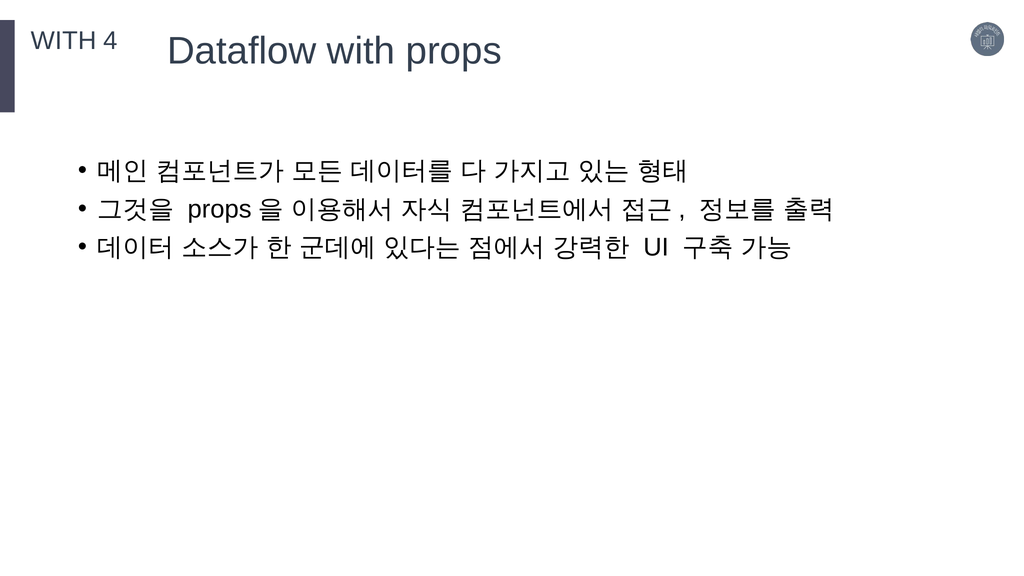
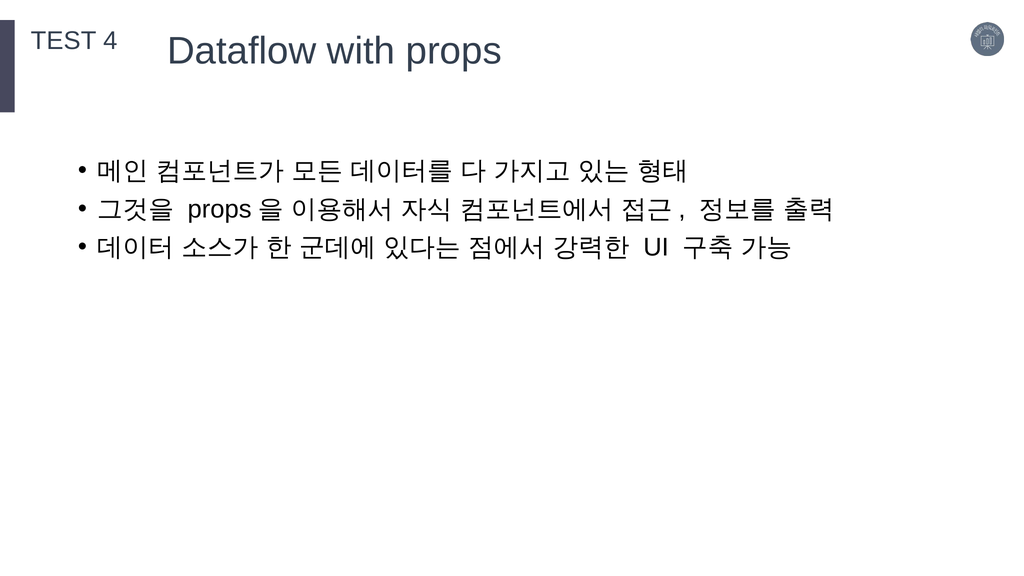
WITH at (64, 41): WITH -> TEST
